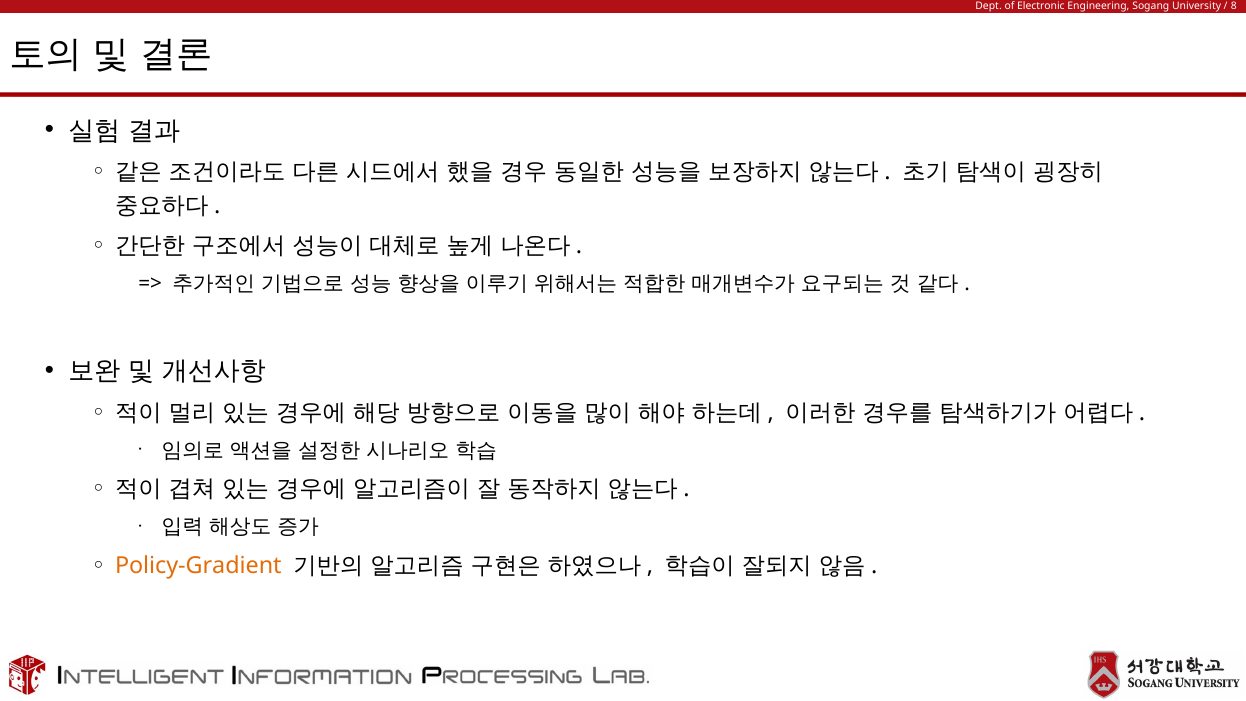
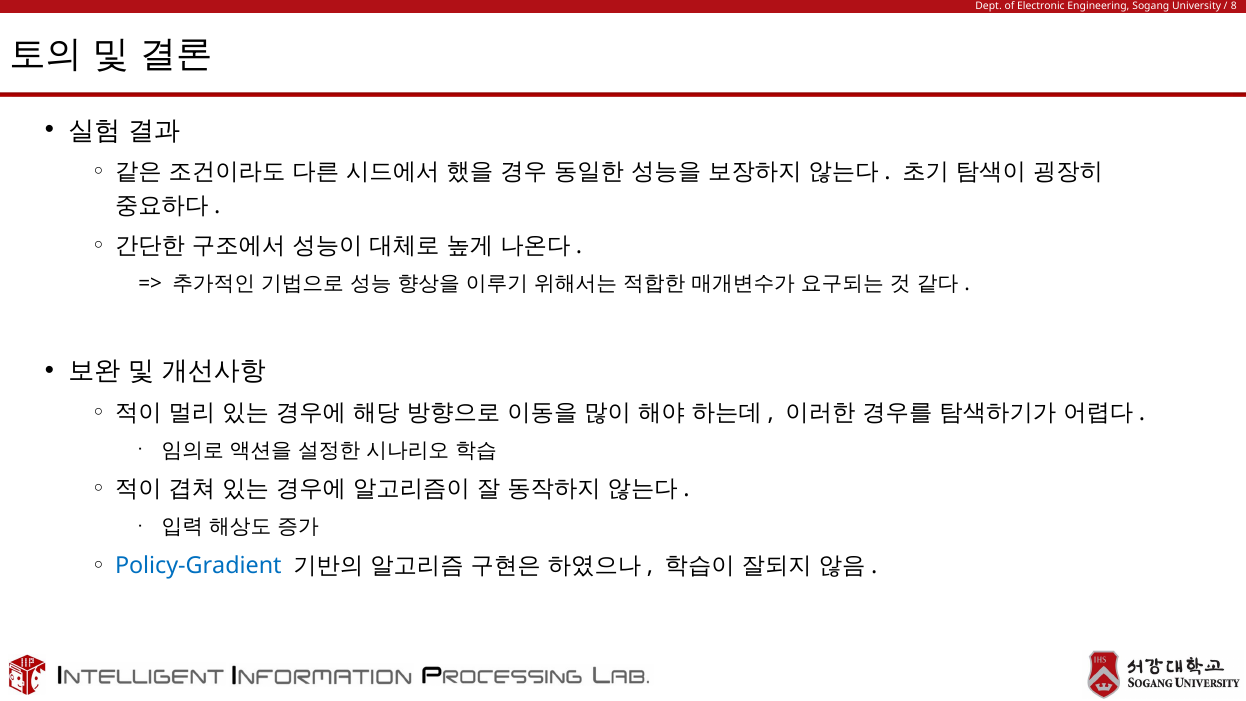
Policy-Gradient colour: orange -> blue
